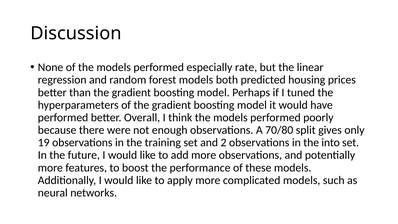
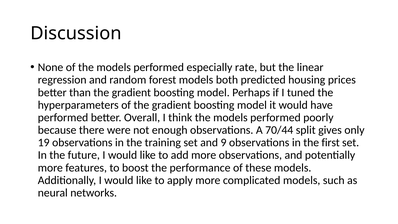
70/80: 70/80 -> 70/44
2: 2 -> 9
into: into -> first
